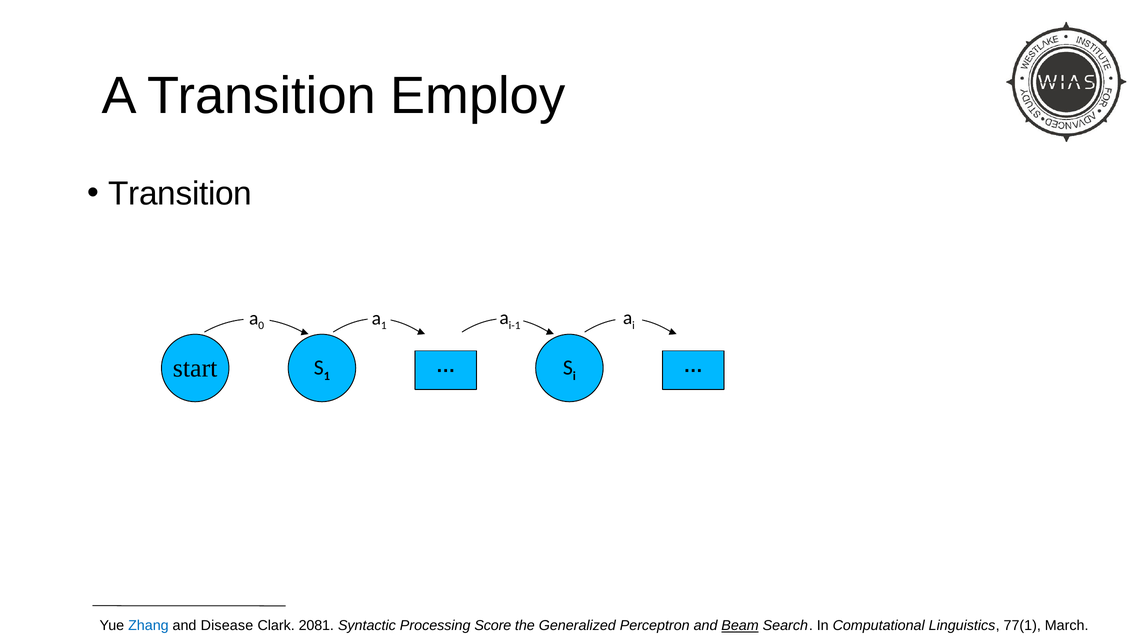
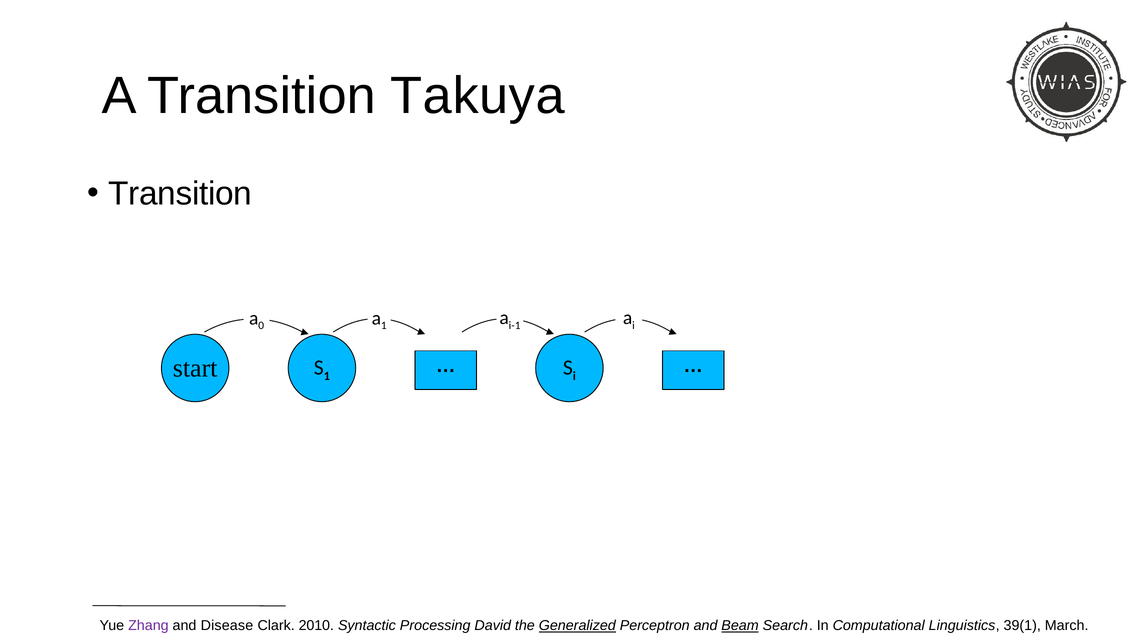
Employ: Employ -> Takuya
Zhang colour: blue -> purple
2081: 2081 -> 2010
Score: Score -> David
Generalized underline: none -> present
77(1: 77(1 -> 39(1
